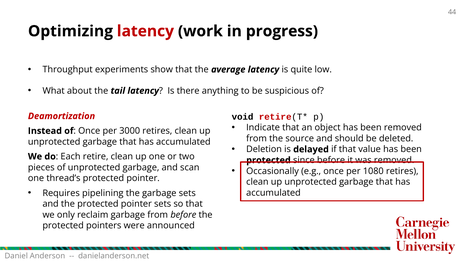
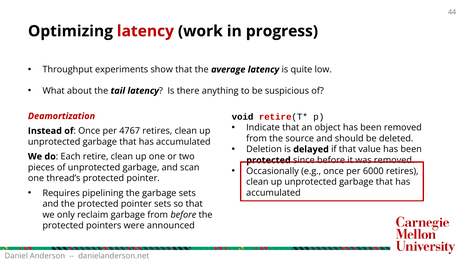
3000: 3000 -> 4767
1080: 1080 -> 6000
